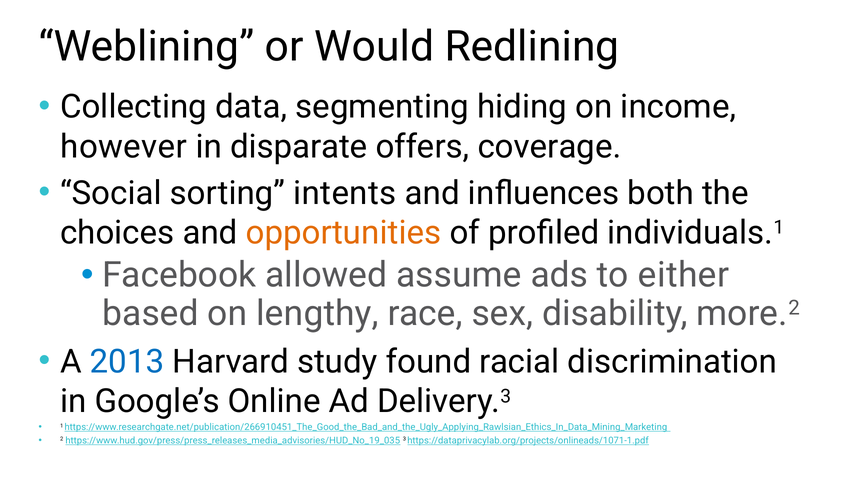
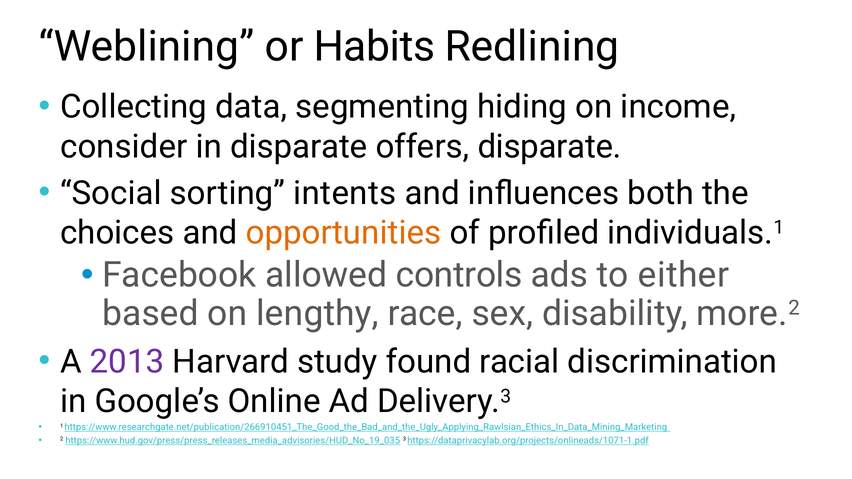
Would: Would -> Habits
however: however -> consider
offers coverage: coverage -> disparate
assume: assume -> controls
2013 colour: blue -> purple
